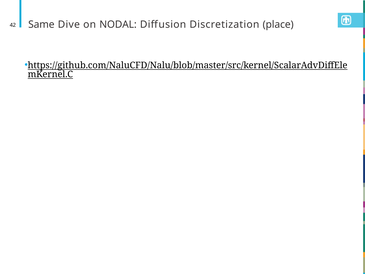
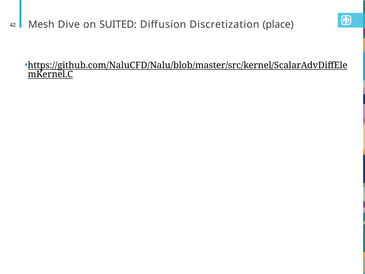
Same: Same -> Mesh
NODAL: NODAL -> SUITED
